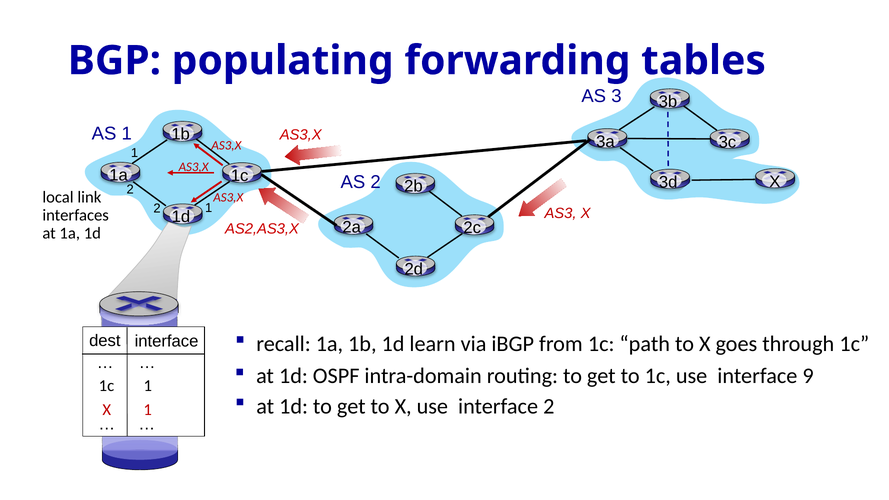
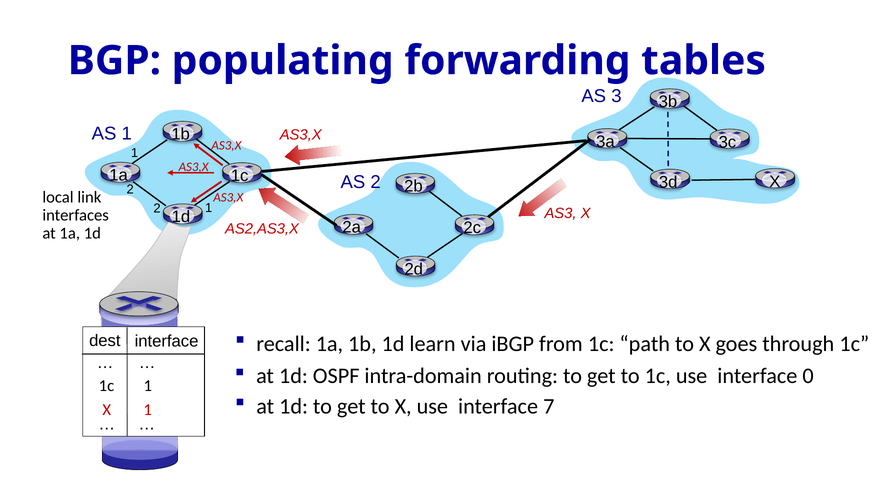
9: 9 -> 0
interface 2: 2 -> 7
